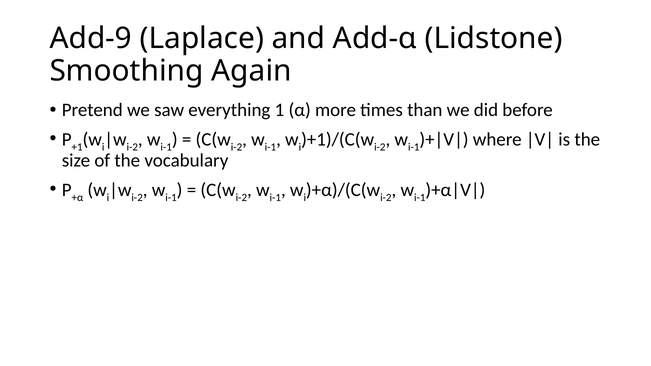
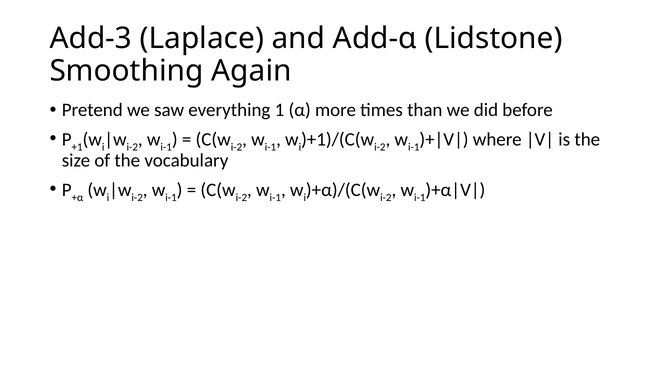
Add-9: Add-9 -> Add-3
